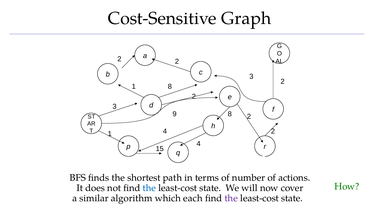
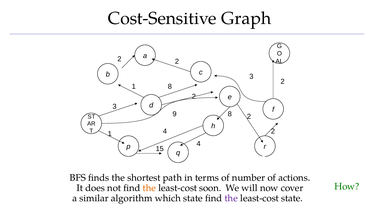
the at (149, 188) colour: blue -> orange
state at (210, 188): state -> soon
which each: each -> state
